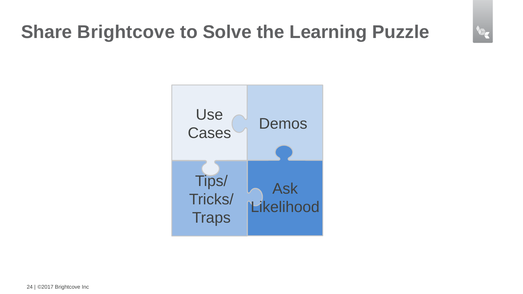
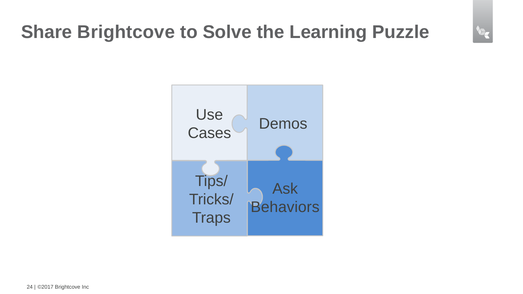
Likelihood: Likelihood -> Behaviors
